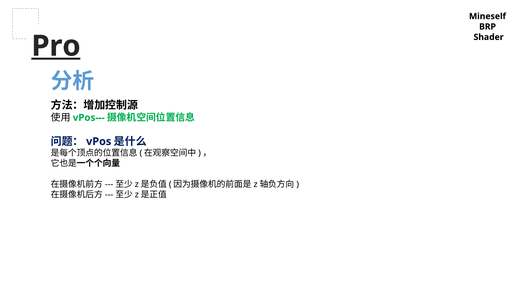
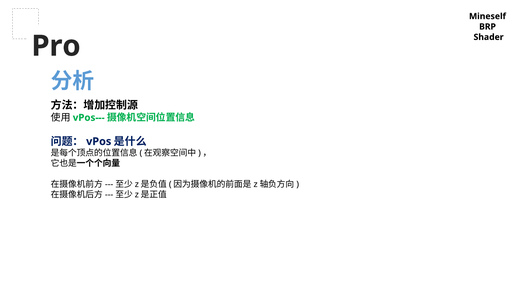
Pro underline: present -> none
